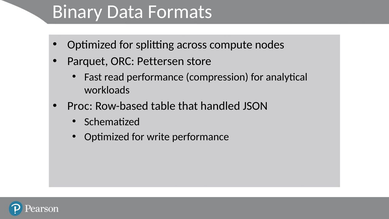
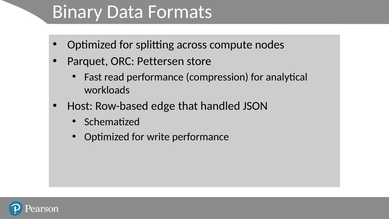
Proc: Proc -> Host
table: table -> edge
